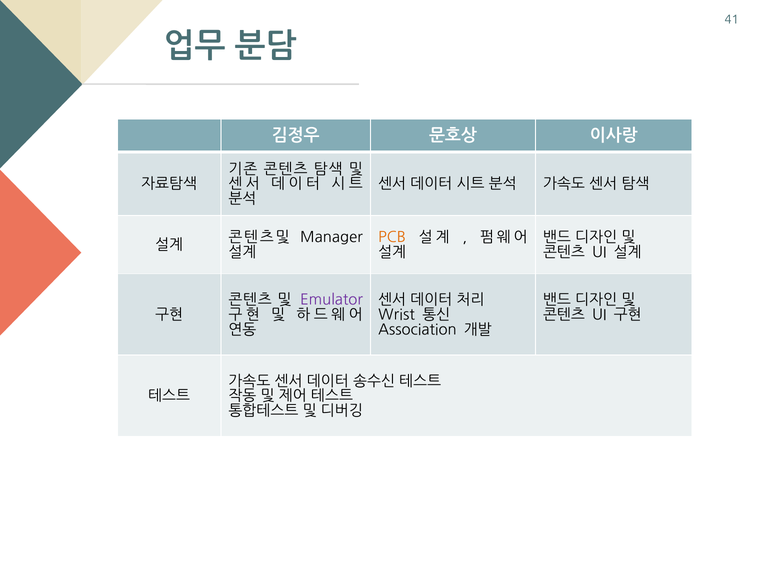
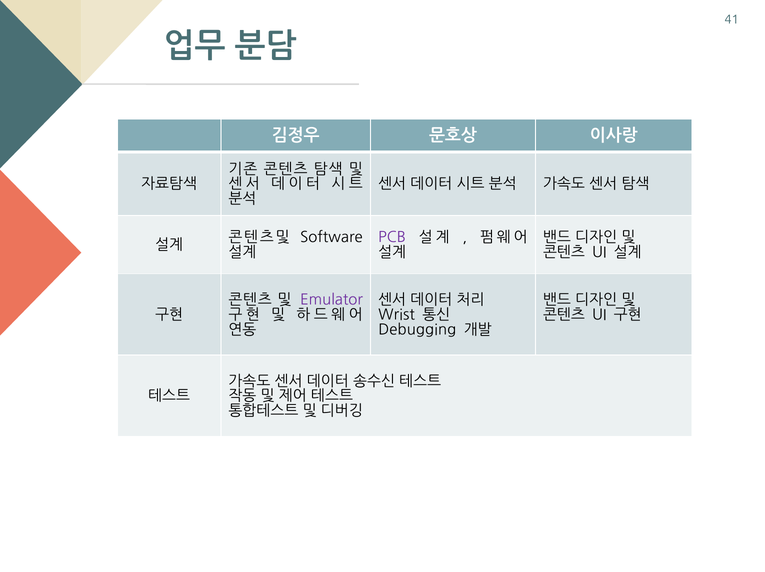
Manager: Manager -> Software
PCB colour: orange -> purple
Association: Association -> Debugging
